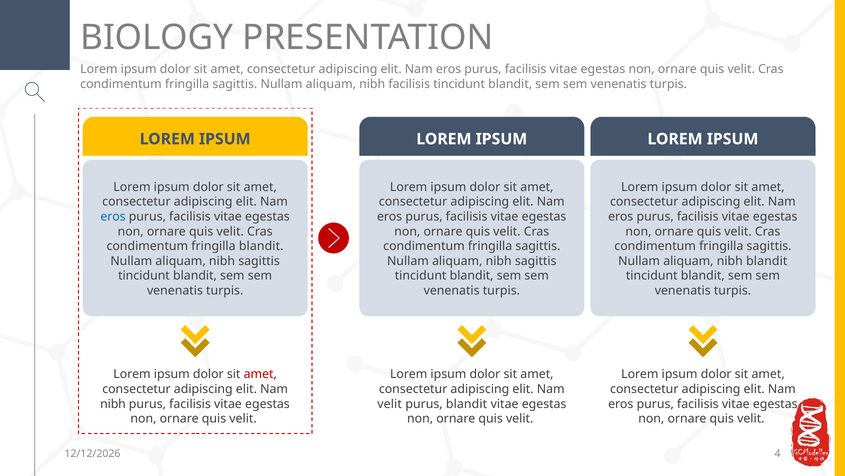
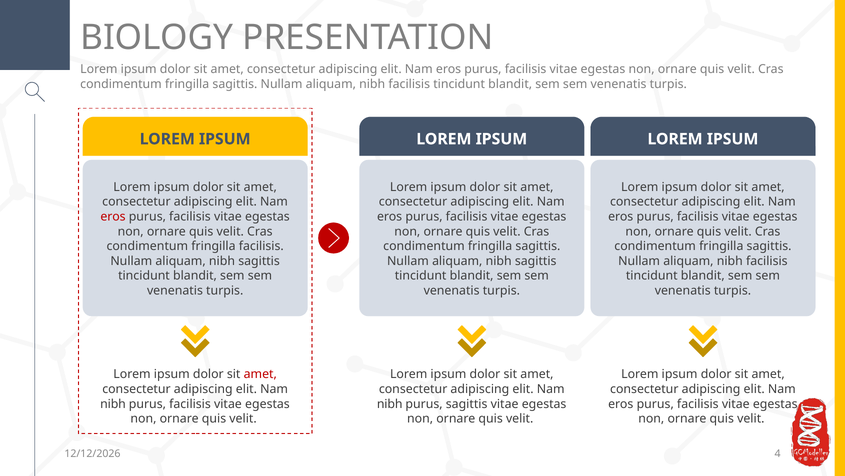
eros at (113, 216) colour: blue -> red
fringilla blandit: blandit -> facilisis
blandit at (767, 261): blandit -> facilisis
velit at (390, 403): velit -> nibh
purus blandit: blandit -> sagittis
